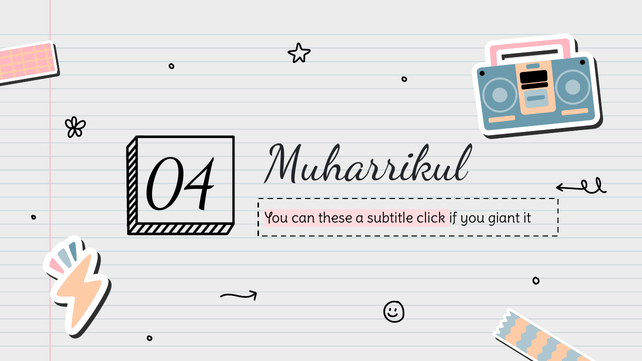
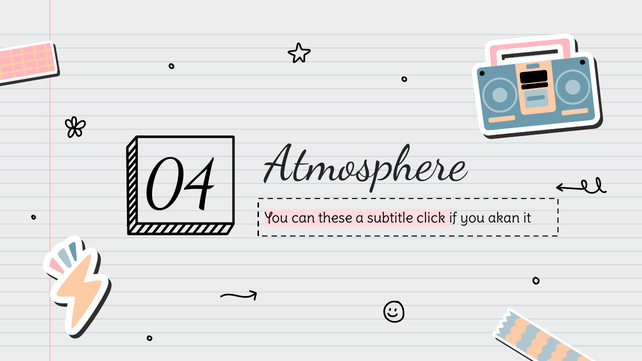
Muharrikul: Muharrikul -> Atmosphere
giant: giant -> akan
